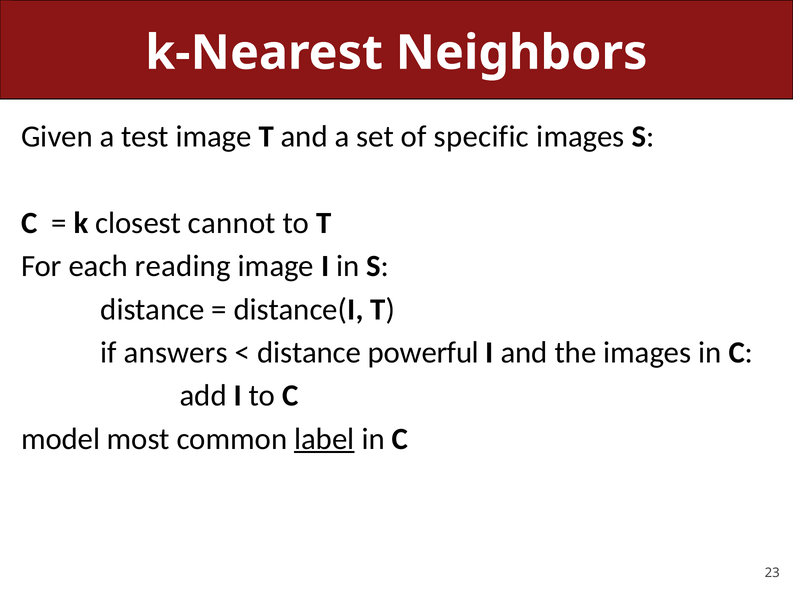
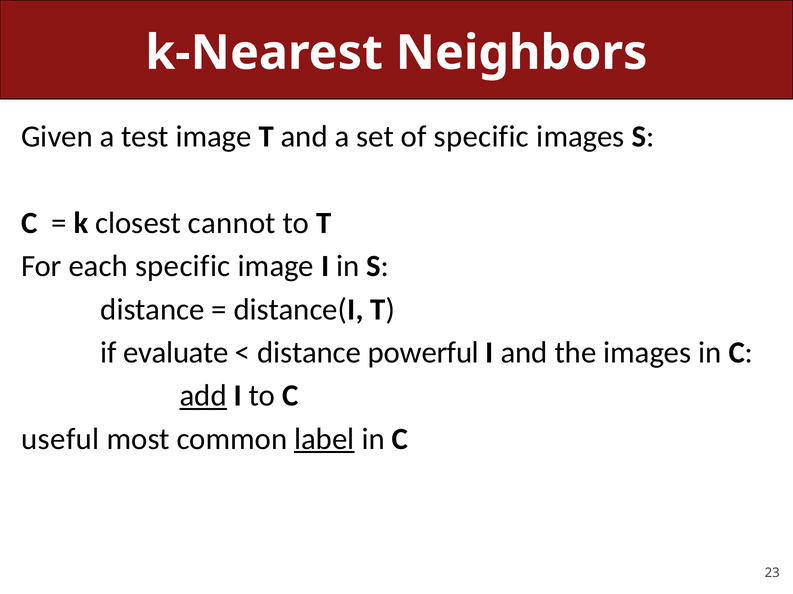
each reading: reading -> specific
answers: answers -> evaluate
add underline: none -> present
model: model -> useful
